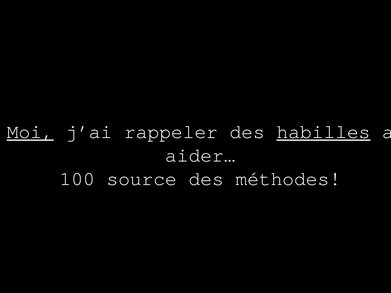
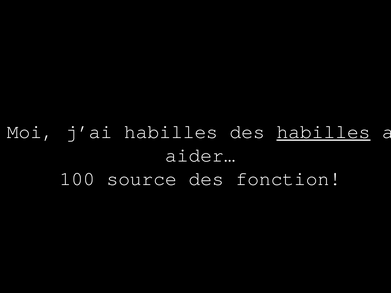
Moi underline: present -> none
j’ai rappeler: rappeler -> habilles
méthodes: méthodes -> fonction
